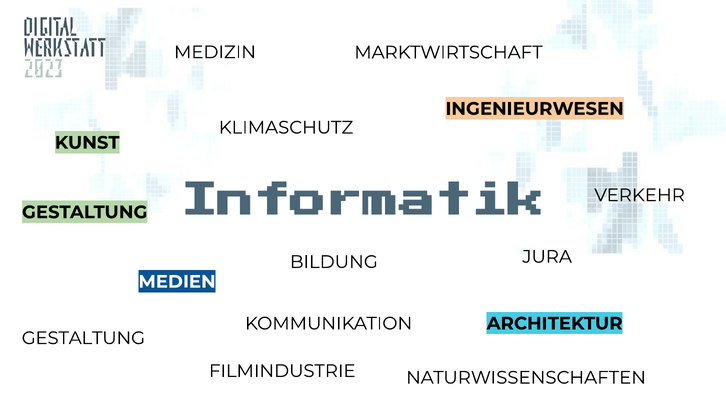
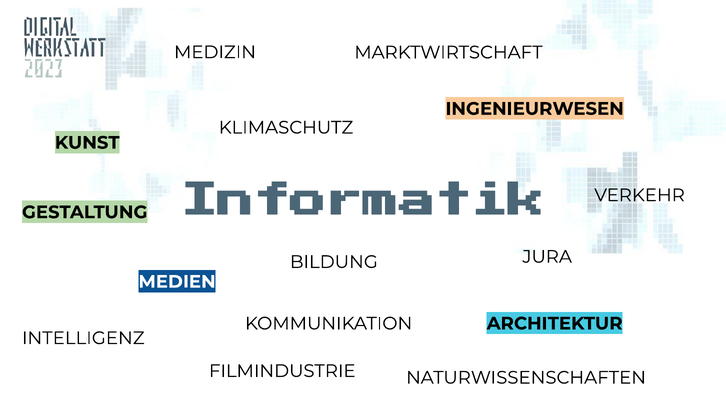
GESTALTUNG at (83, 338): GESTALTUNG -> INTELLIGENZ
